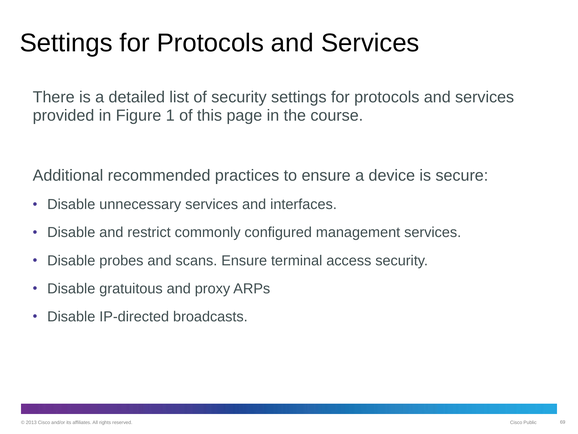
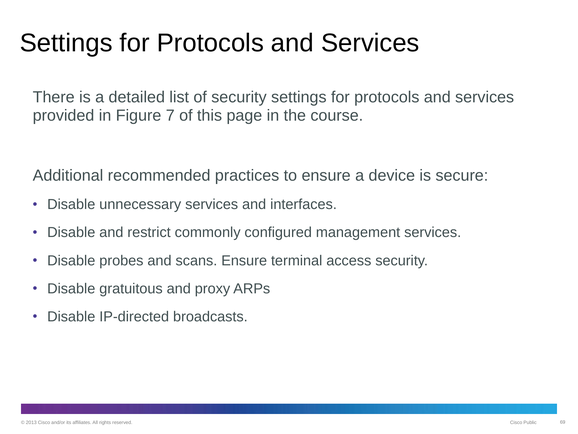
1: 1 -> 7
